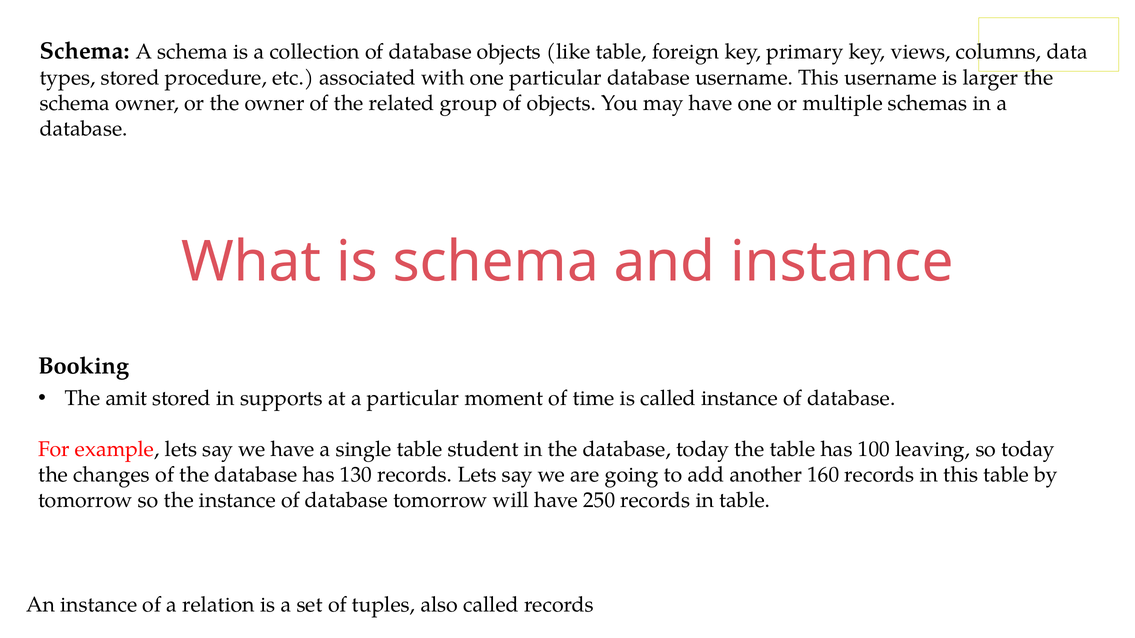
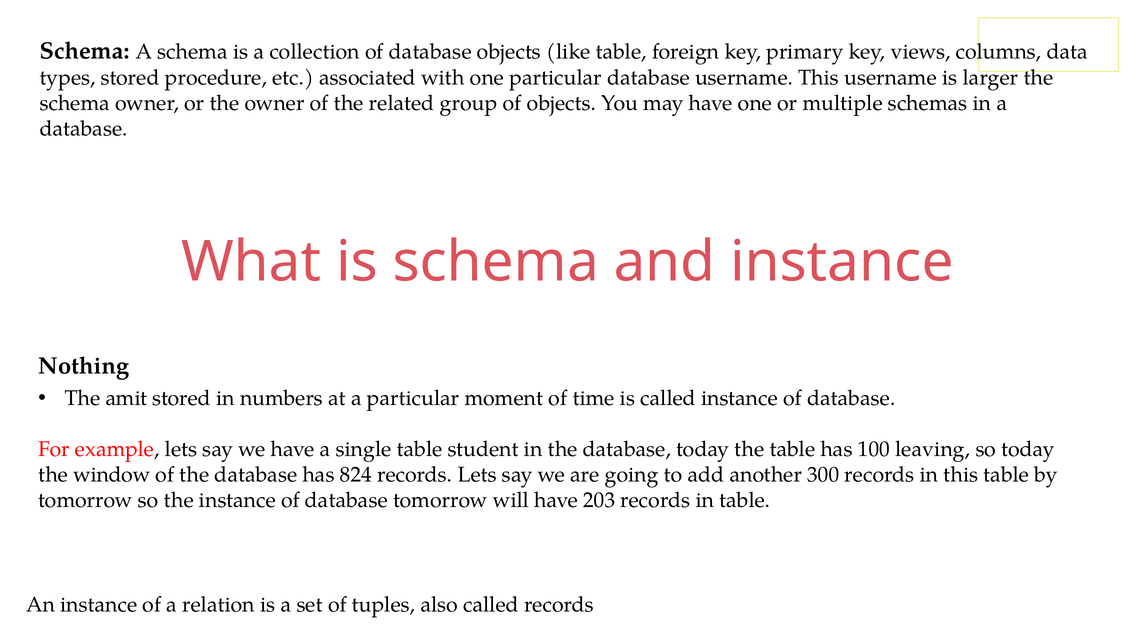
Booking: Booking -> Nothing
supports: supports -> numbers
changes: changes -> window
130: 130 -> 824
160: 160 -> 300
250: 250 -> 203
